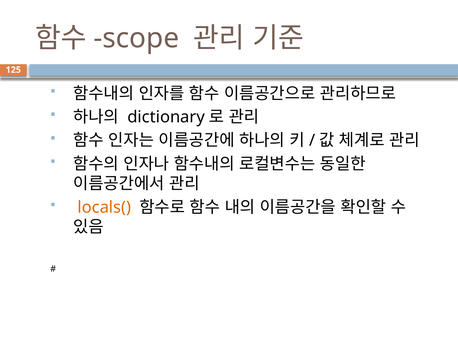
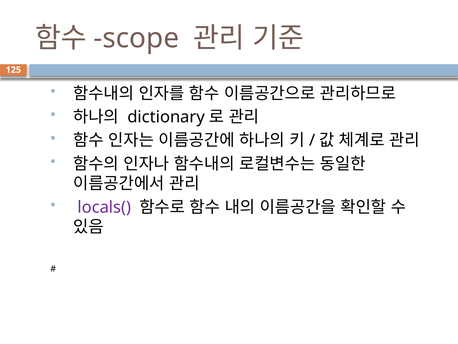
locals( colour: orange -> purple
